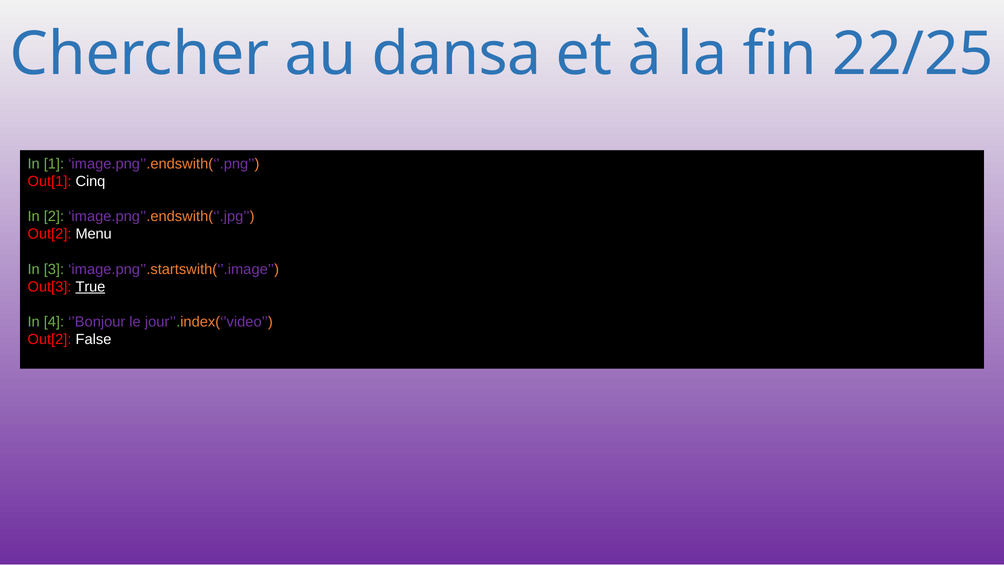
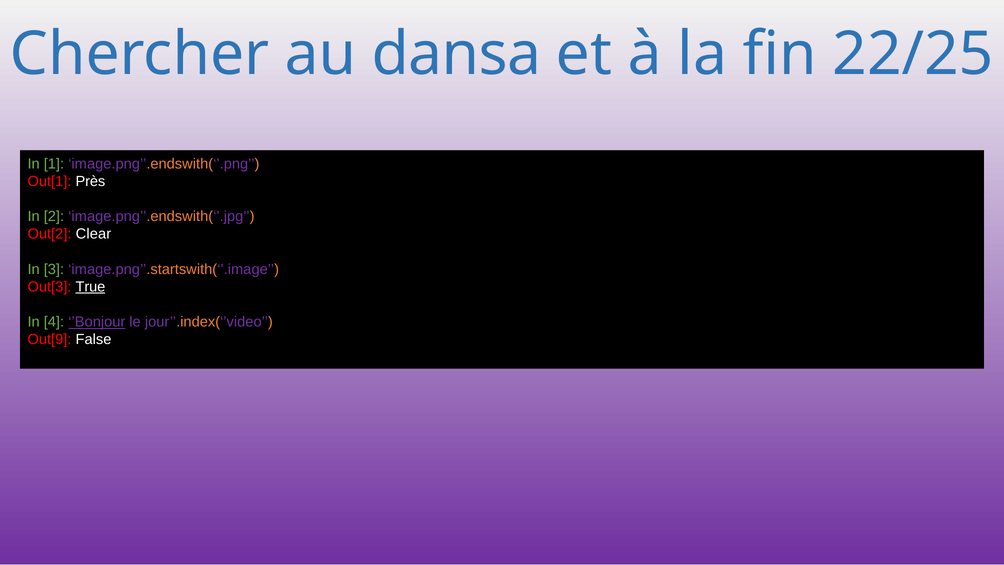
Cinq: Cinq -> Près
Menu: Menu -> Clear
’Bonjour underline: none -> present
Out[2 at (49, 339): Out[2 -> Out[9
